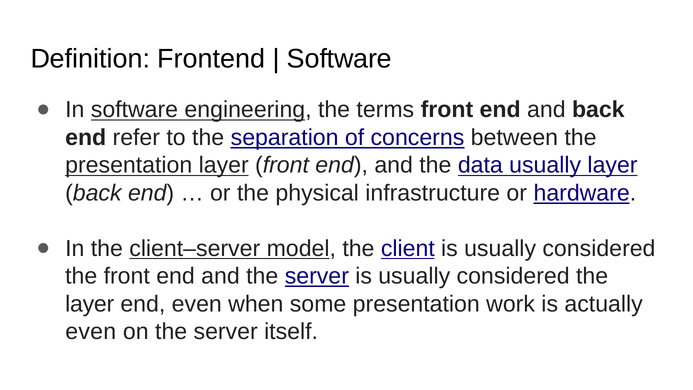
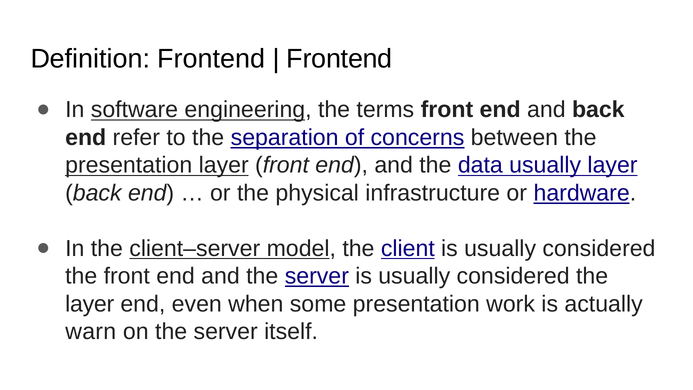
Software at (339, 59): Software -> Frontend
even at (91, 332): even -> warn
